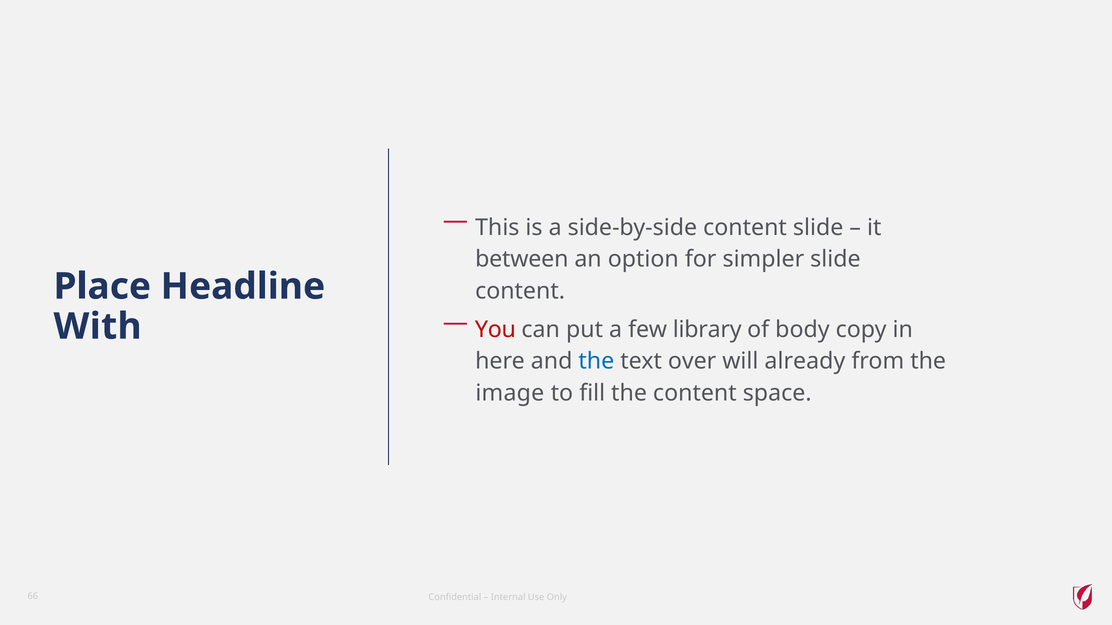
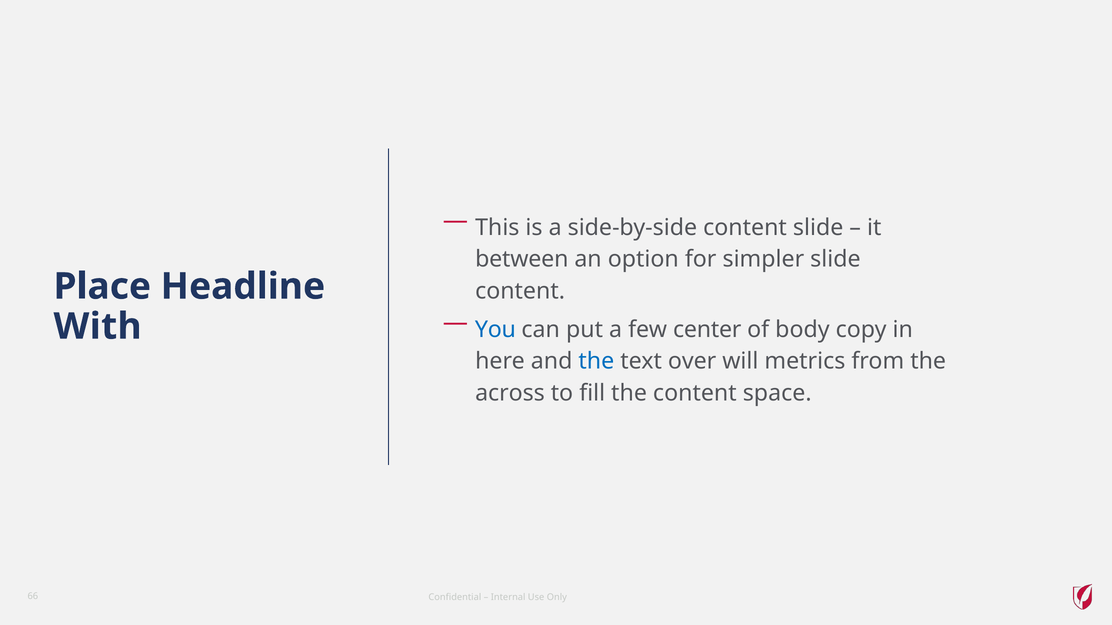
You colour: red -> blue
library: library -> center
already: already -> metrics
image: image -> across
